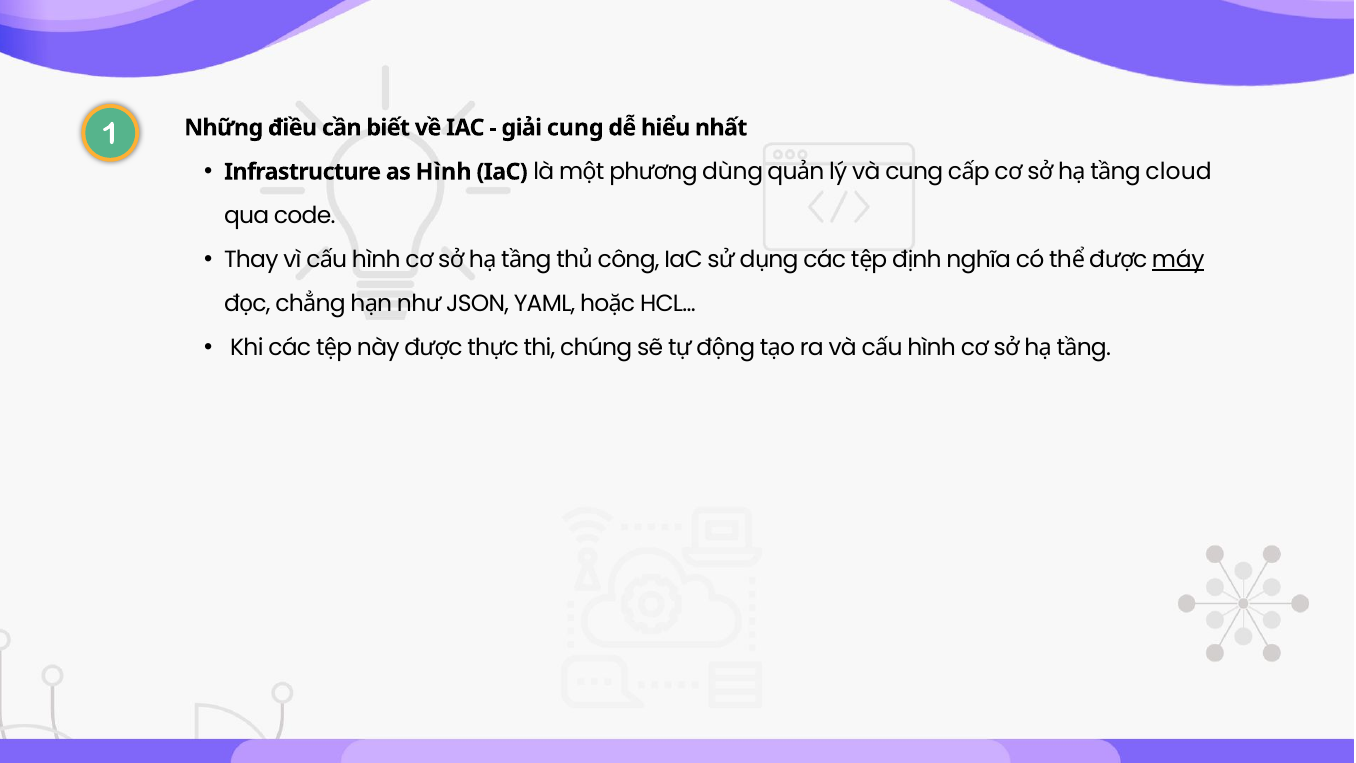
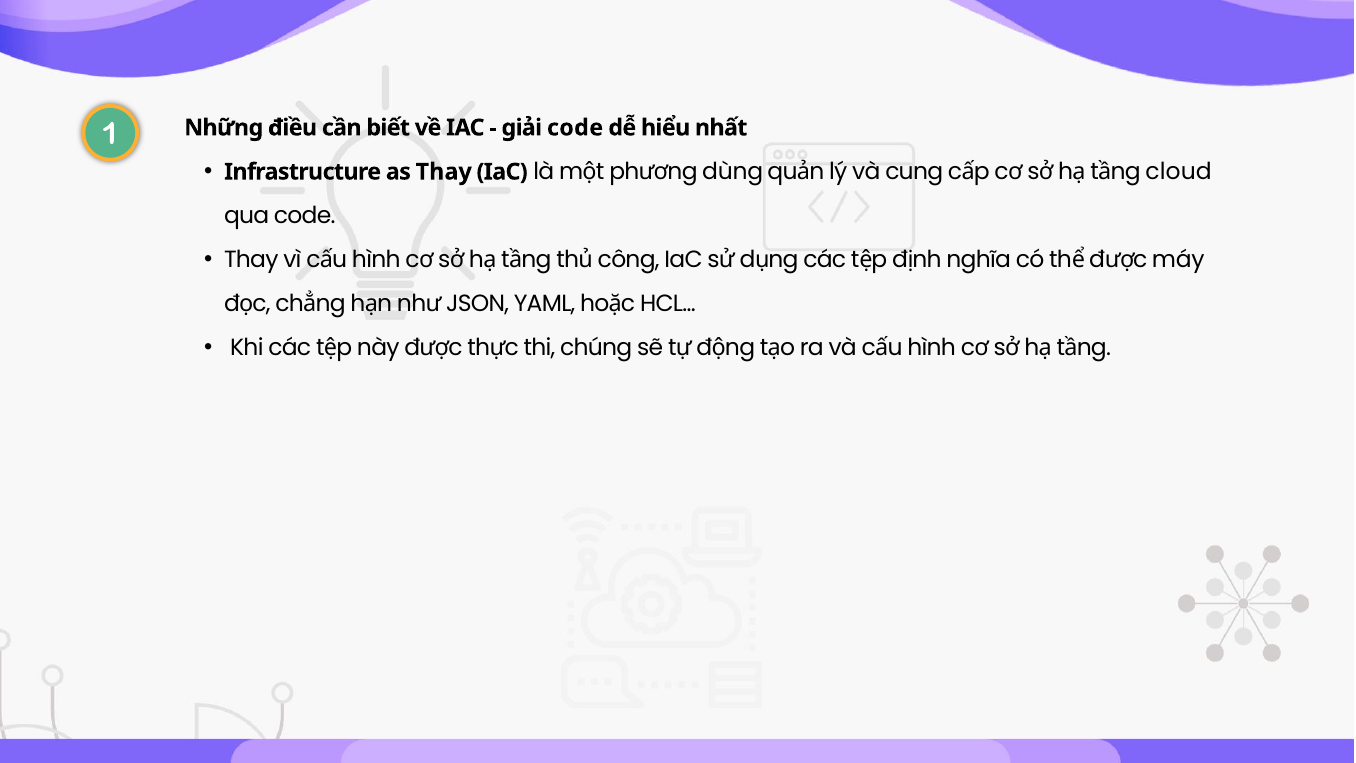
giải cung: cung -> code
as Hình: Hình -> Thay
máy underline: present -> none
